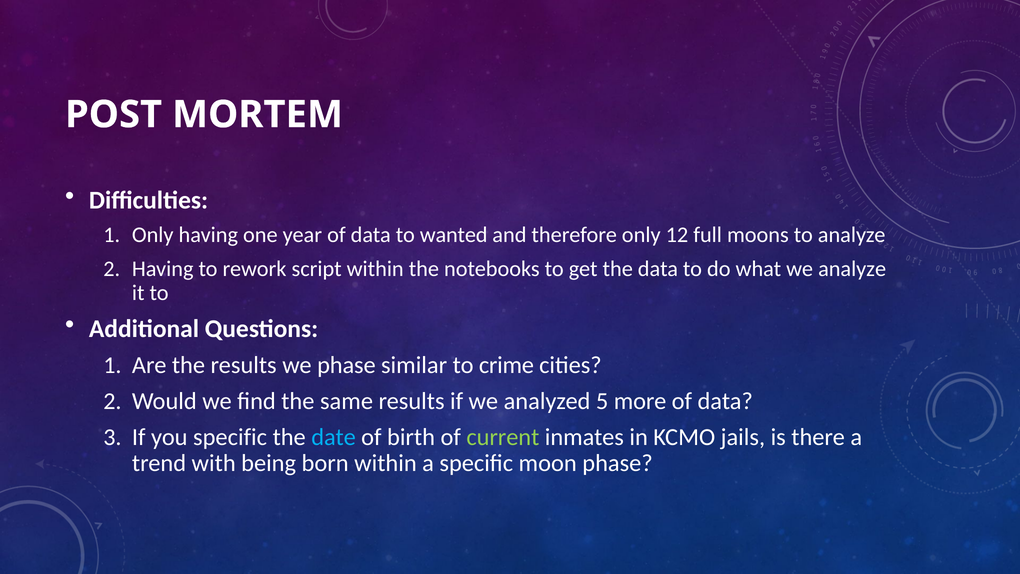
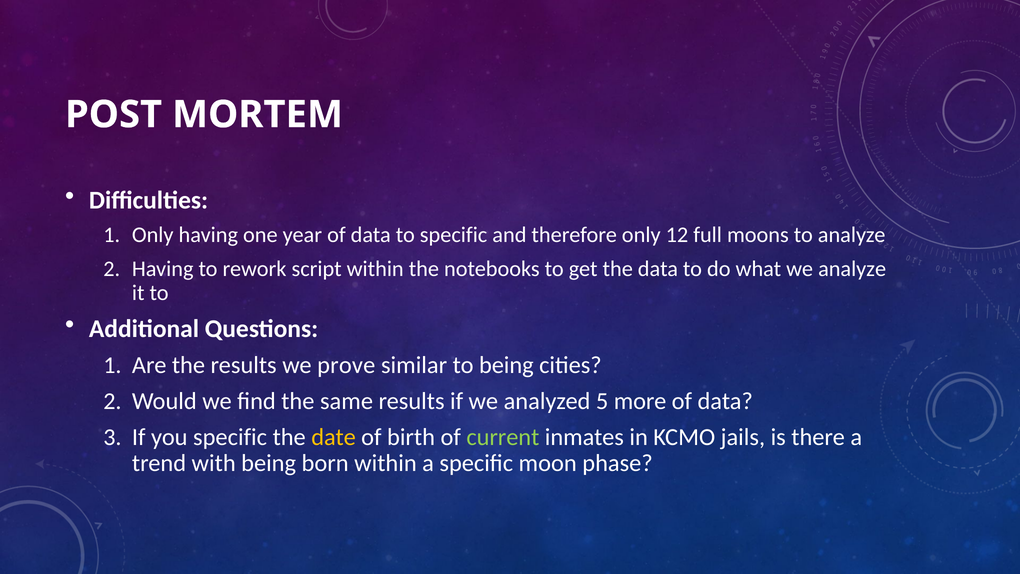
to wanted: wanted -> specific
we phase: phase -> prove
to crime: crime -> being
date colour: light blue -> yellow
